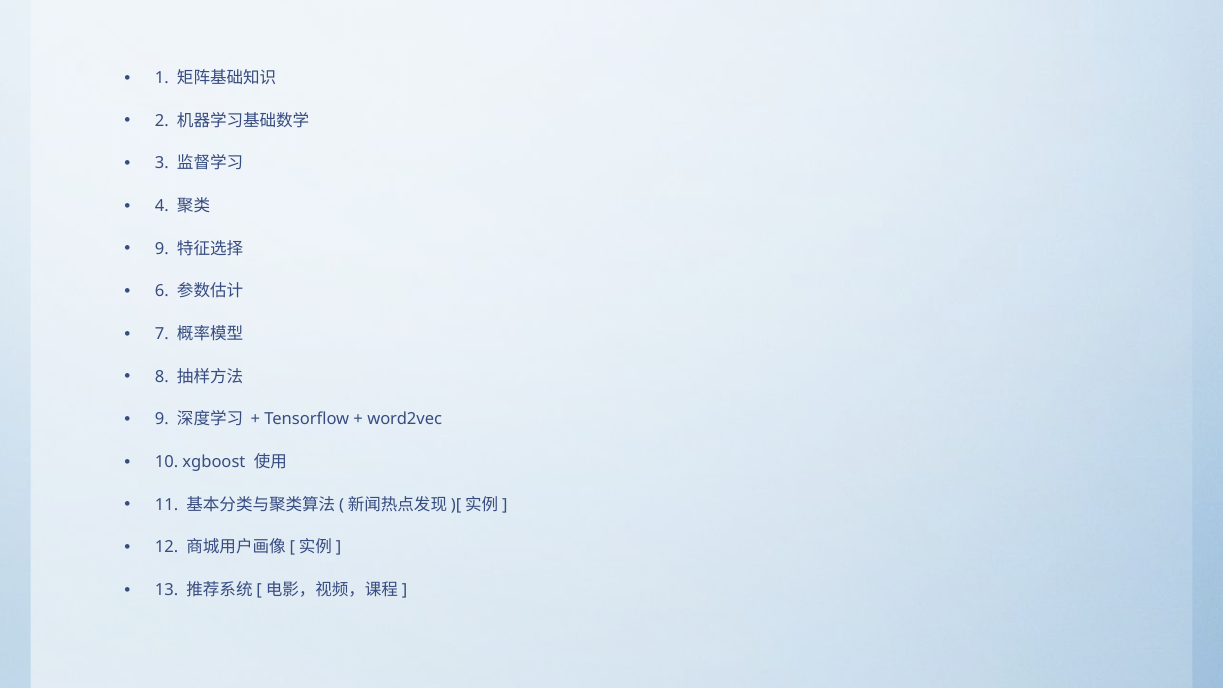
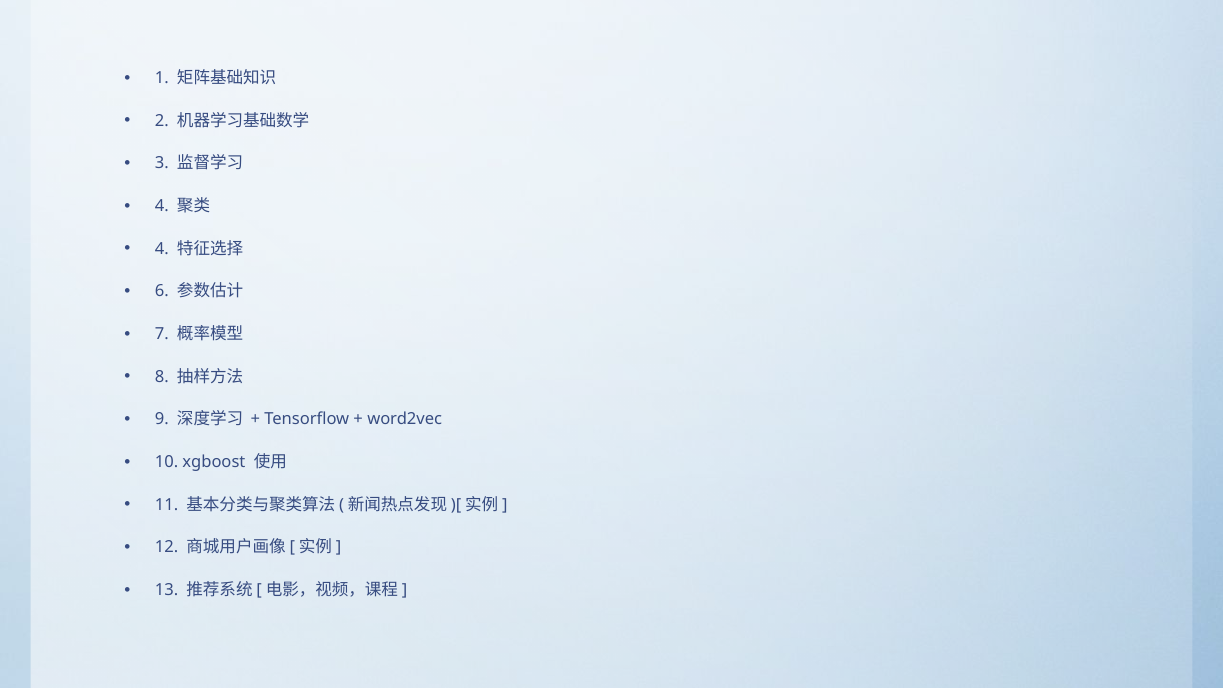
9 at (162, 249): 9 -> 4
